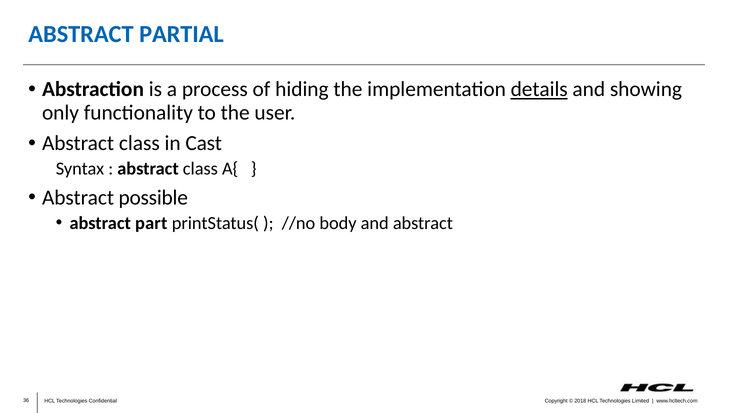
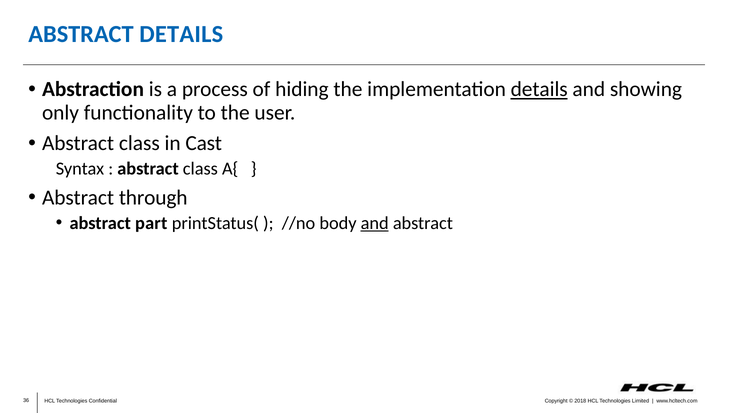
ABSTRACT PARTIAL: PARTIAL -> DETAILS
possible: possible -> through
and at (375, 223) underline: none -> present
